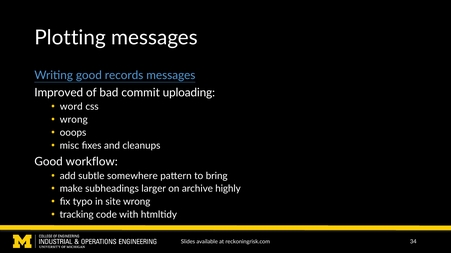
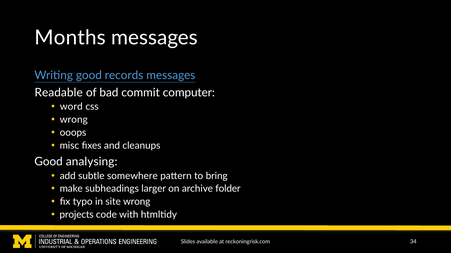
Plotting: Plotting -> Months
Improved: Improved -> Readable
uploading: uploading -> computer
workflow: workflow -> analysing
highly: highly -> folder
tracking: tracking -> projects
